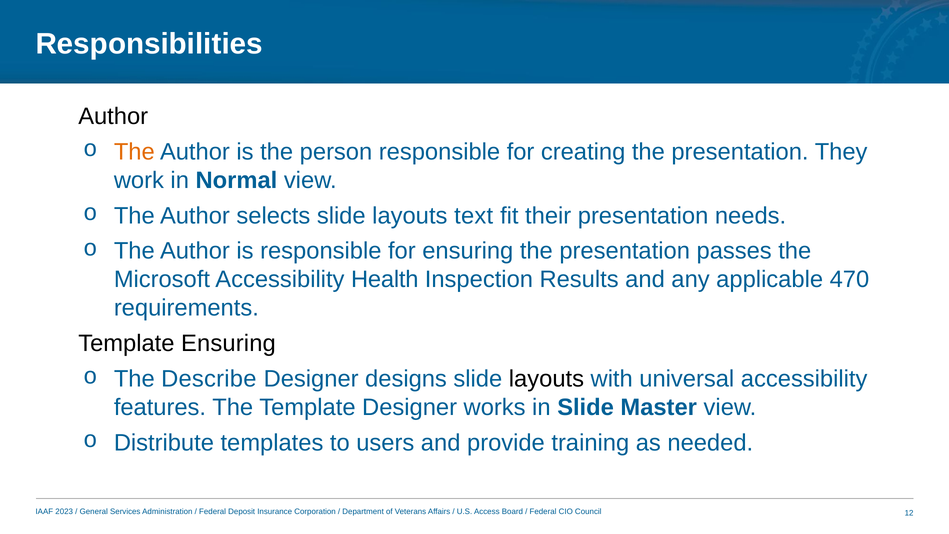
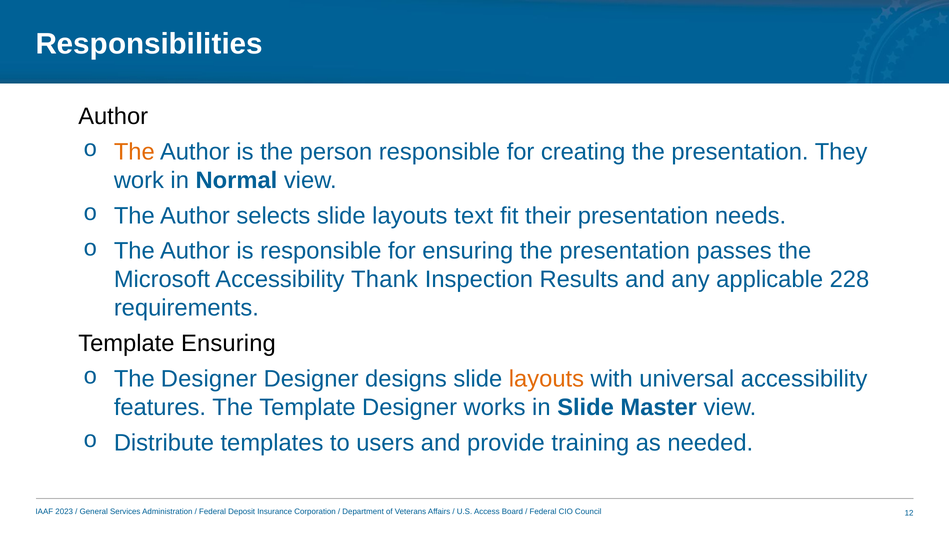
Health: Health -> Thank
470: 470 -> 228
The Describe: Describe -> Designer
layouts at (546, 379) colour: black -> orange
